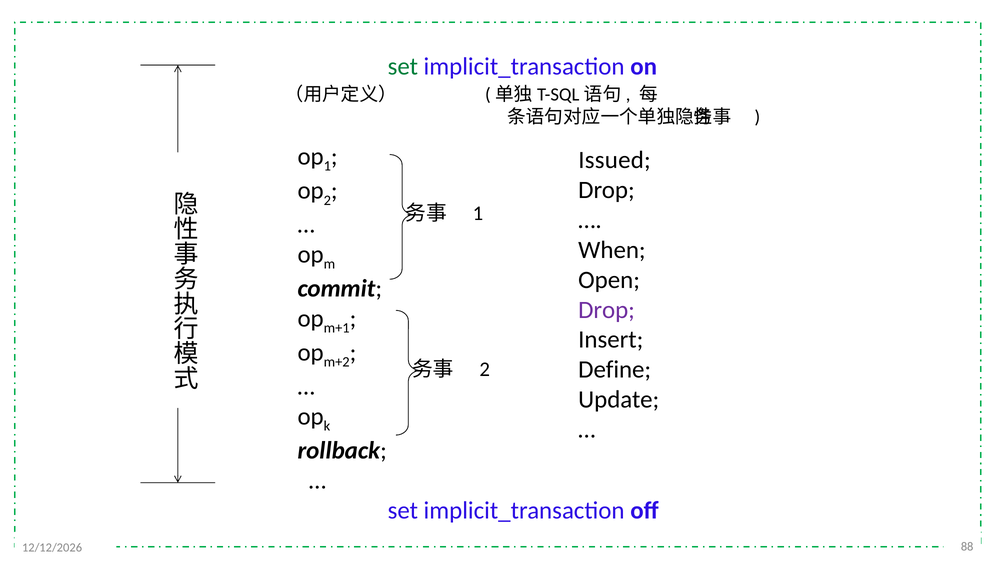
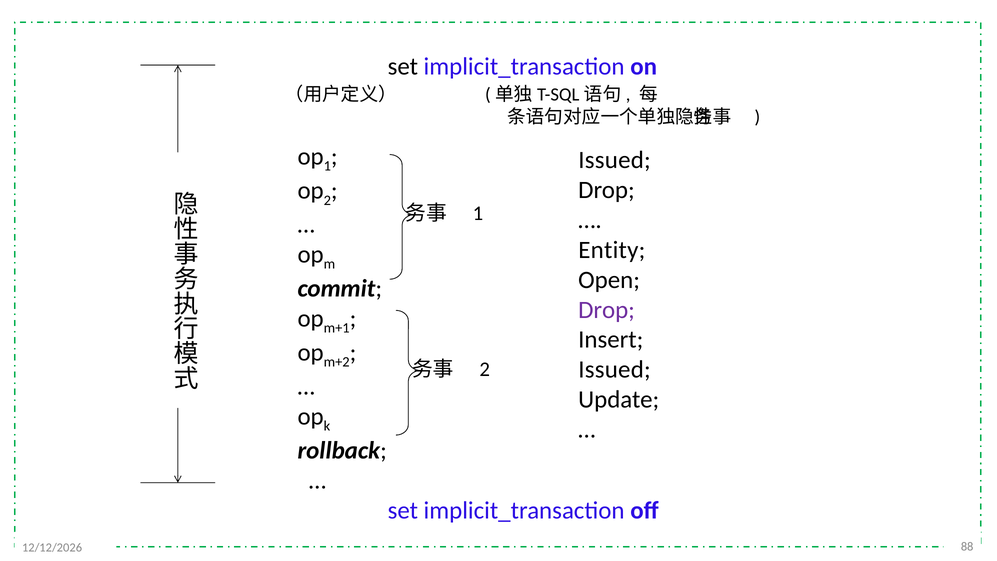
set at (403, 67) colour: green -> black
When: When -> Entity
Define at (615, 370): Define -> Issued
